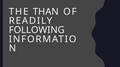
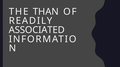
FOLLOWING: FOLLOWING -> ASSOCIATED
